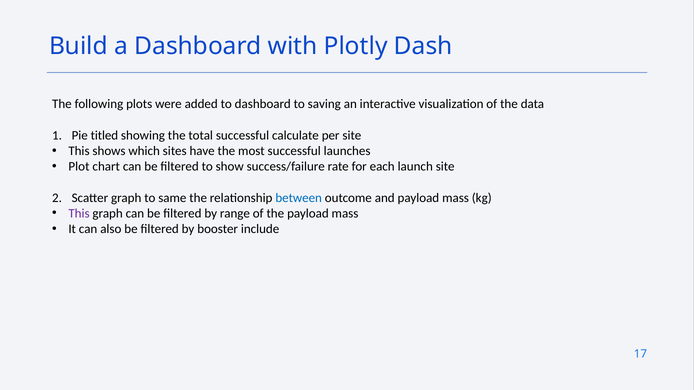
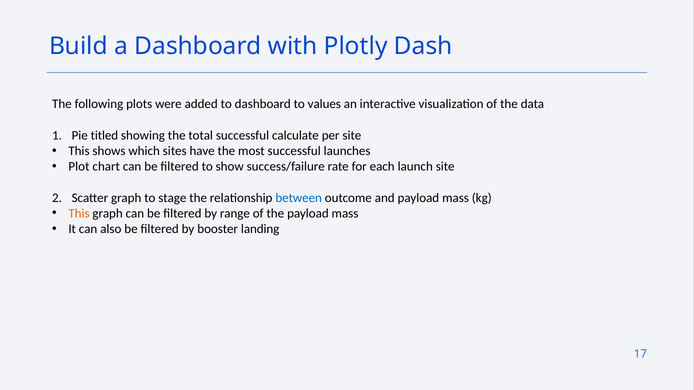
saving: saving -> values
same: same -> stage
This at (79, 214) colour: purple -> orange
include: include -> landing
